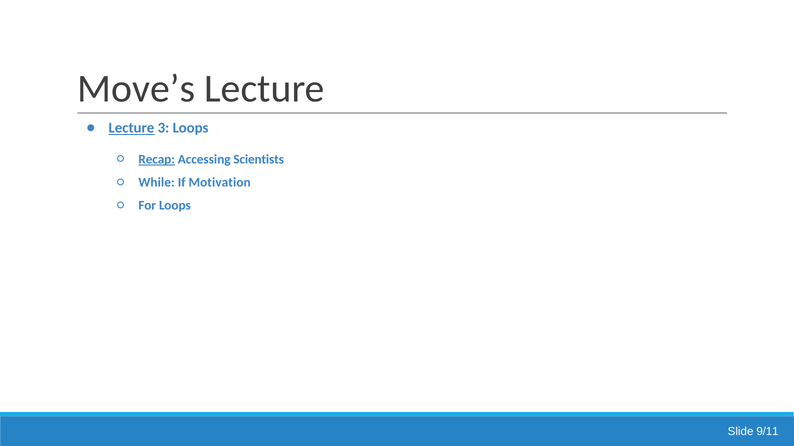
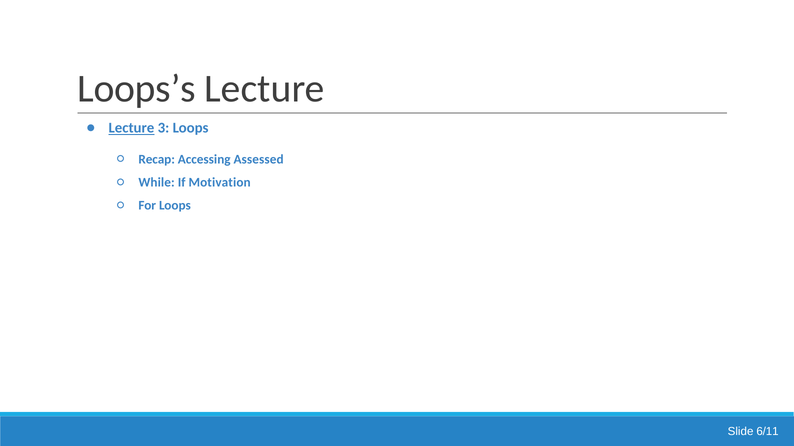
Move’s: Move’s -> Loops’s
Recap underline: present -> none
Scientists: Scientists -> Assessed
9/11: 9/11 -> 6/11
